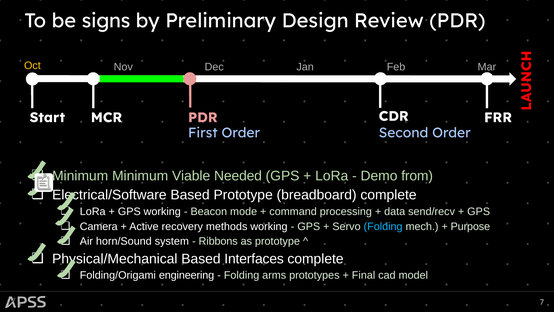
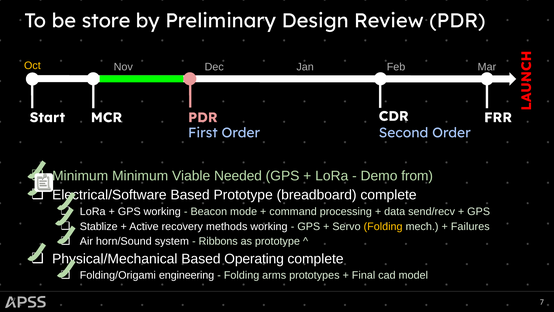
signs: signs -> store
Camera: Camera -> Stablize
Folding at (383, 226) colour: light blue -> yellow
Purpose: Purpose -> Failures
Interfaces: Interfaces -> Operating
